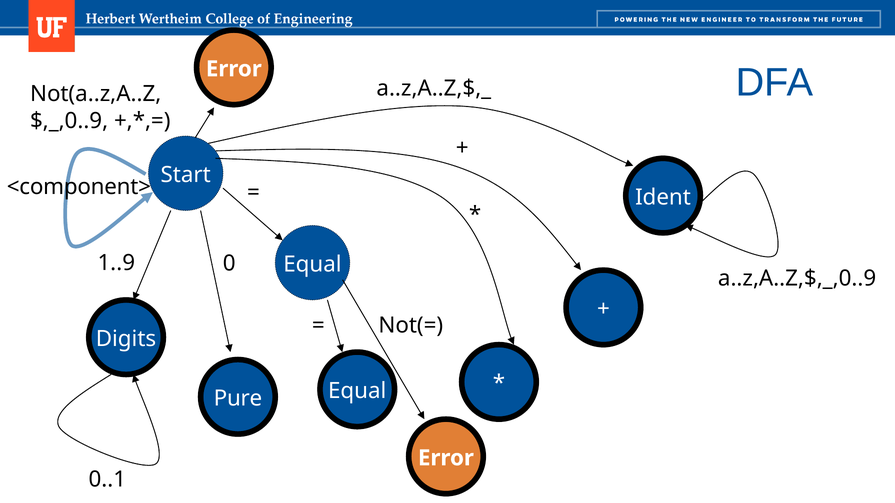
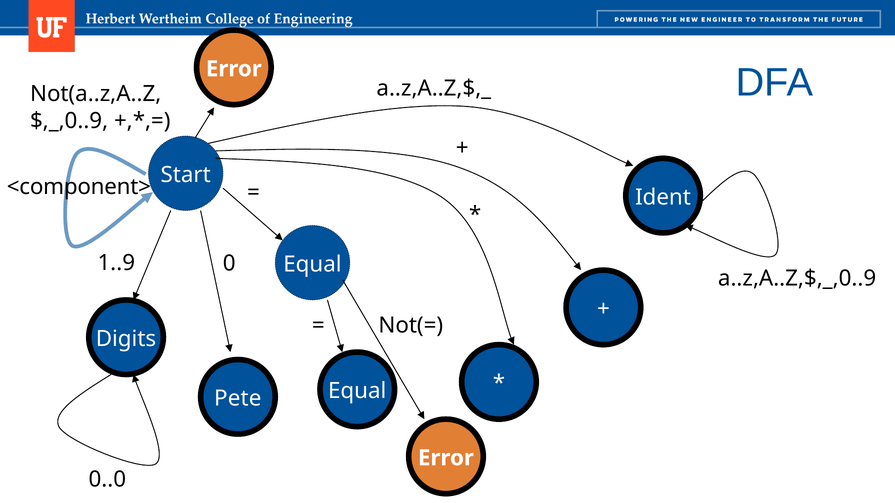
Pure: Pure -> Pete
0..1: 0..1 -> 0..0
